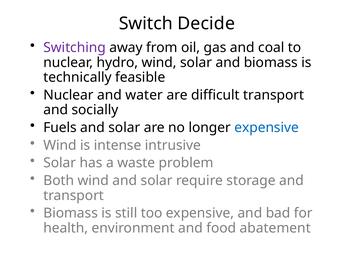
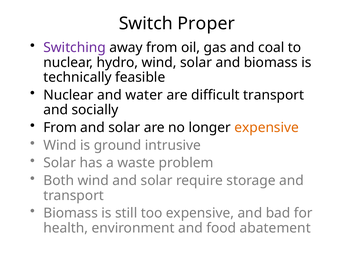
Decide: Decide -> Proper
Fuels at (60, 127): Fuels -> From
expensive at (267, 127) colour: blue -> orange
intense: intense -> ground
